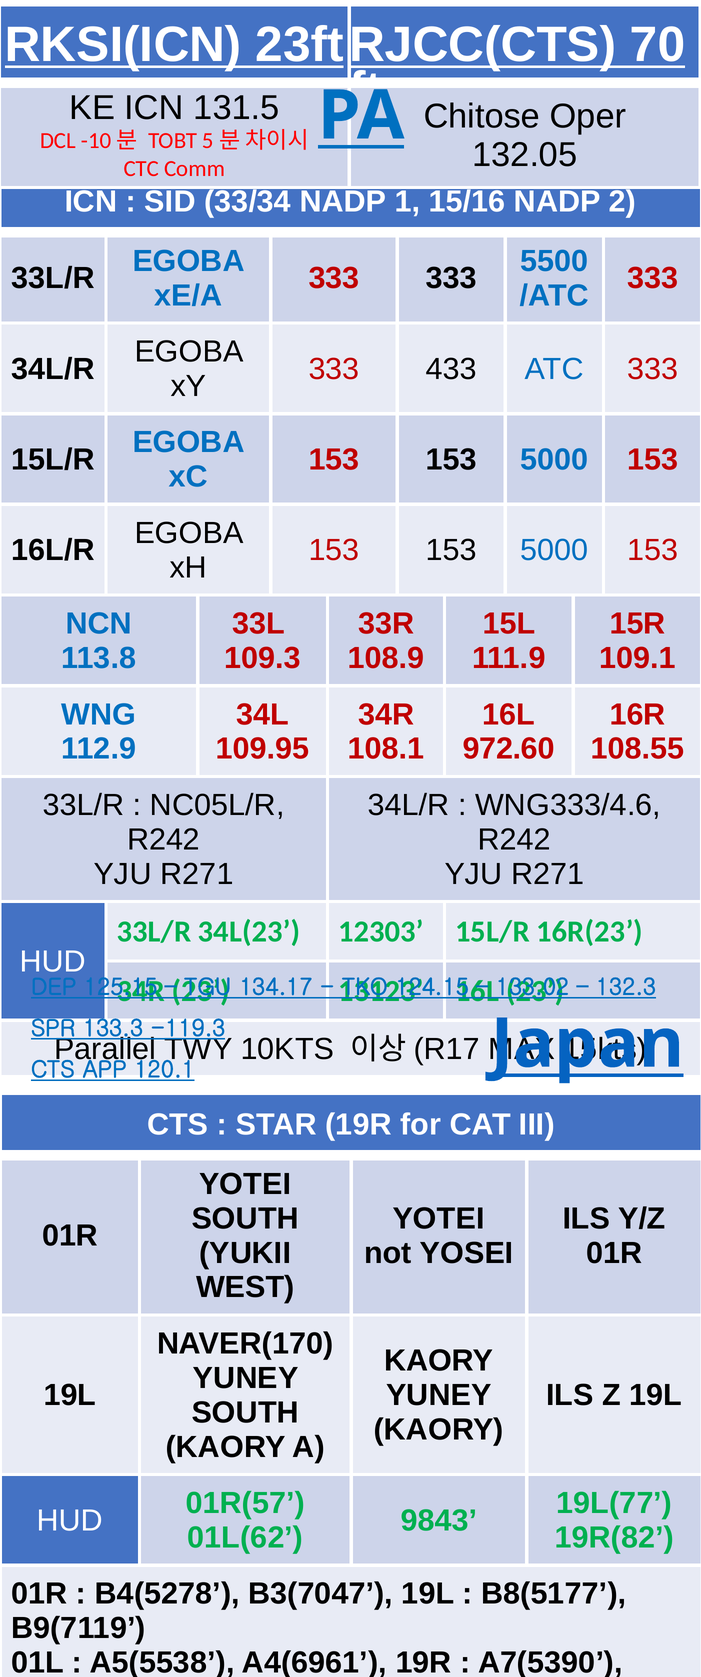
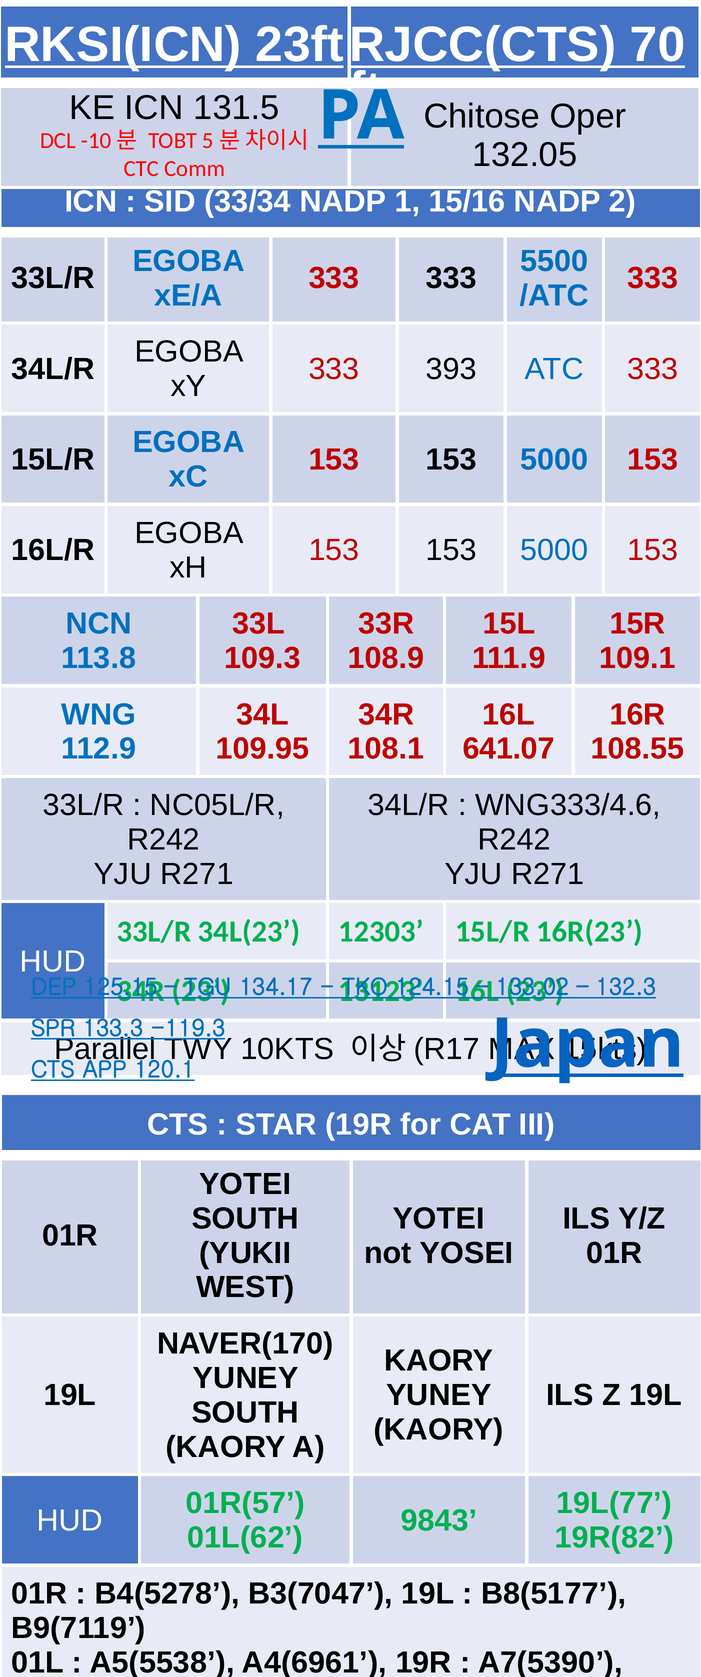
433: 433 -> 393
972.60: 972.60 -> 641.07
